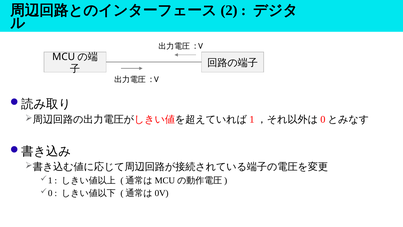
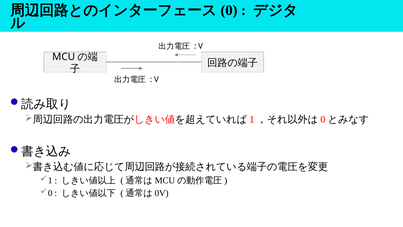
2: 2 -> 0
